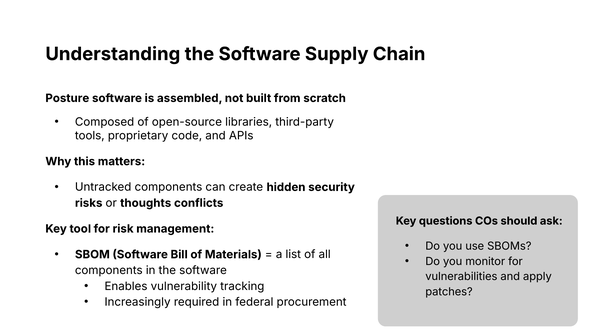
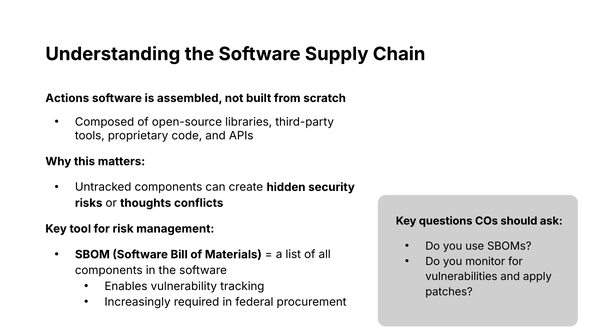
Posture: Posture -> Actions
